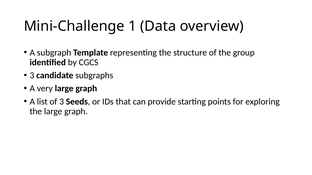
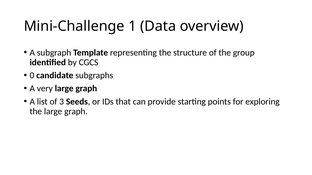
3 at (32, 76): 3 -> 0
